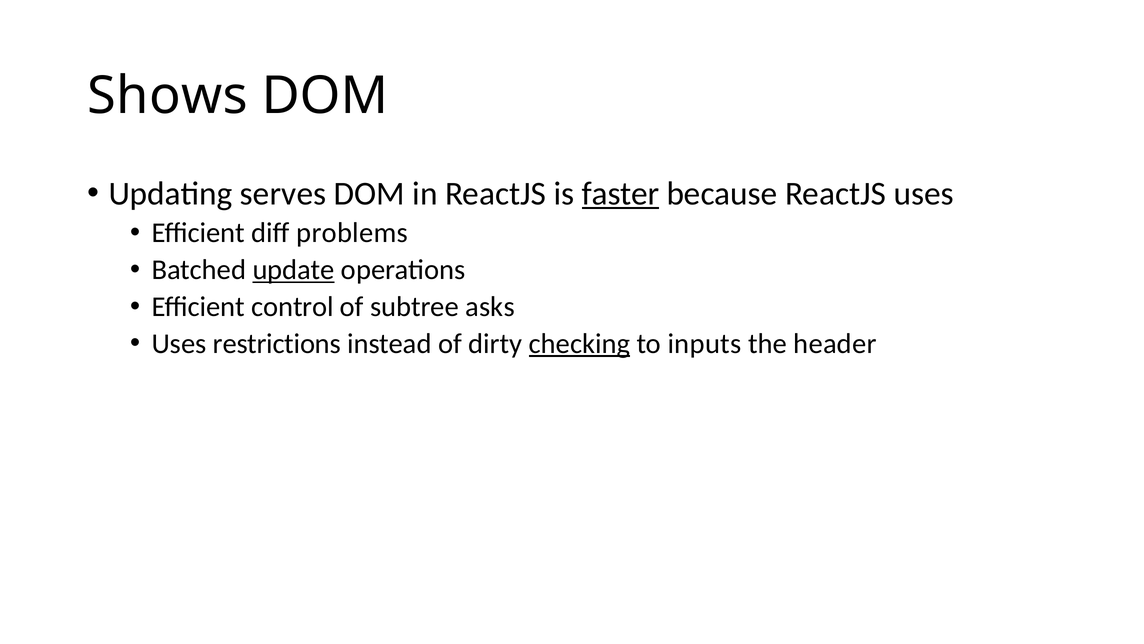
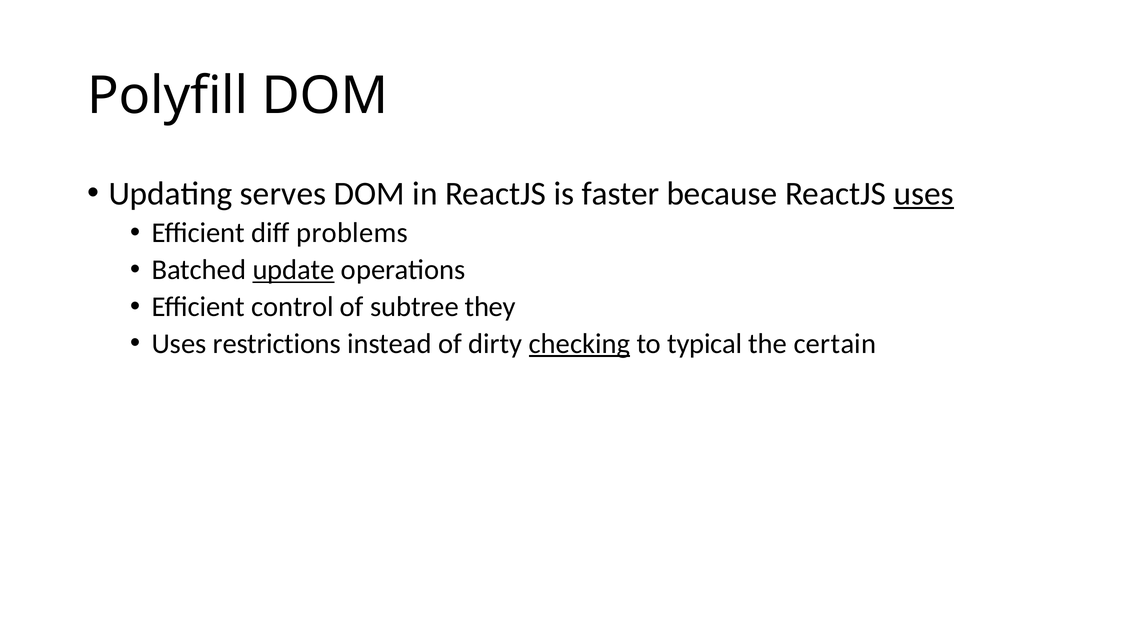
Shows: Shows -> Polyfill
faster underline: present -> none
uses at (924, 193) underline: none -> present
asks: asks -> they
inputs: inputs -> typical
header: header -> certain
